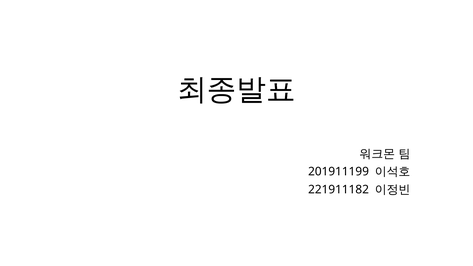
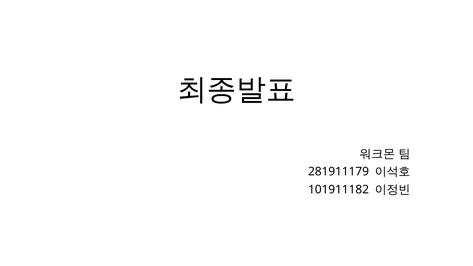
201911199: 201911199 -> 281911179
221911182: 221911182 -> 101911182
